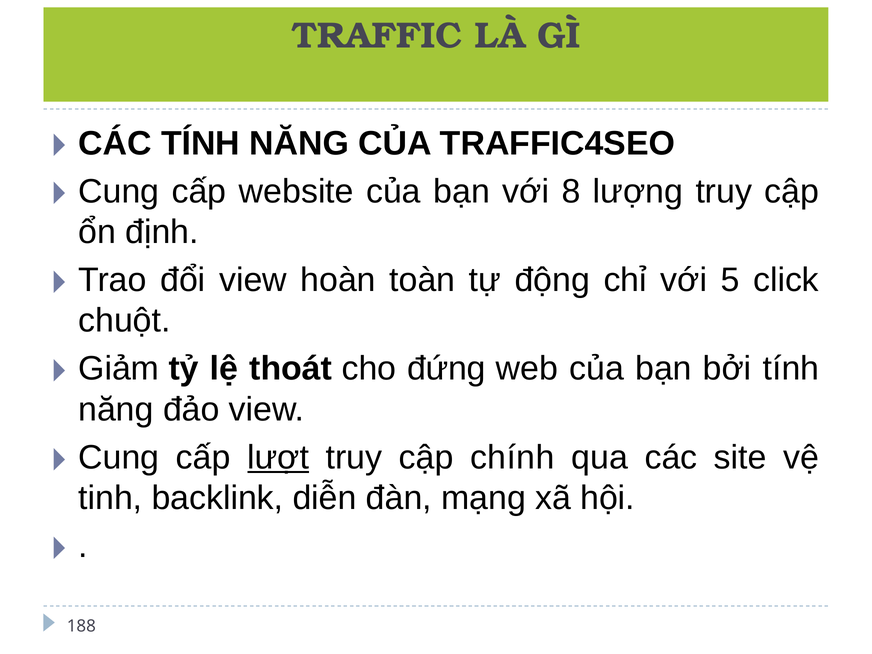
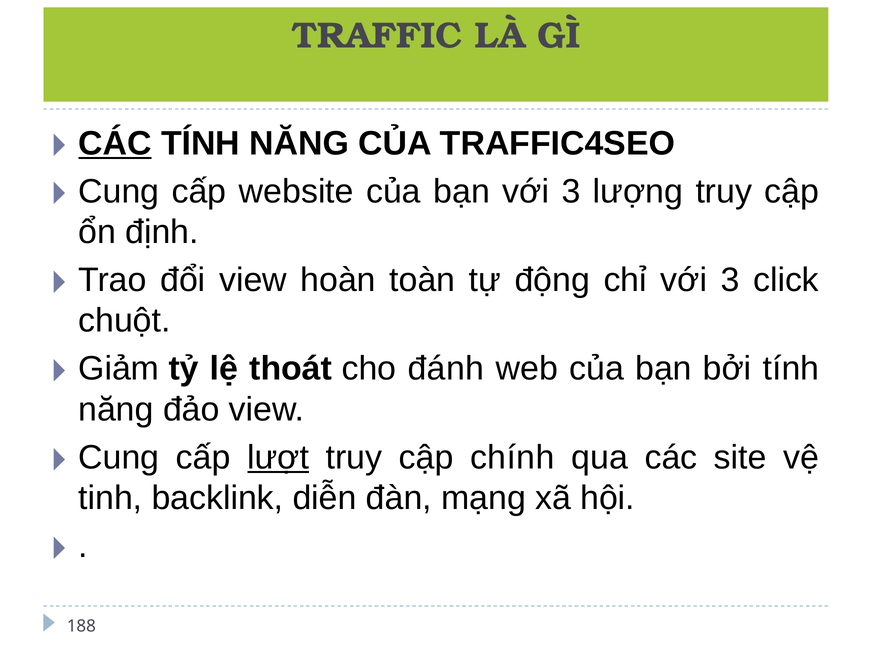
CÁC at (115, 143) underline: none -> present
bạn với 8: 8 -> 3
chỉ với 5: 5 -> 3
đứng: đứng -> đánh
